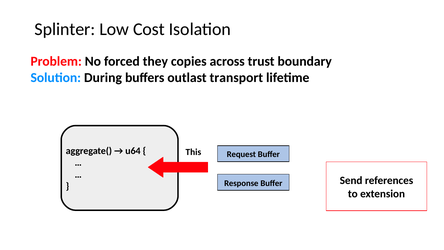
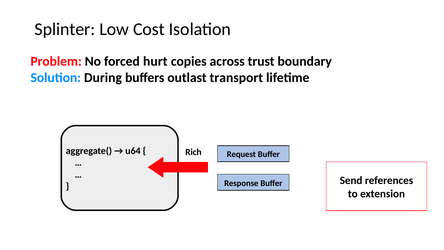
they: they -> hurt
This: This -> Rich
